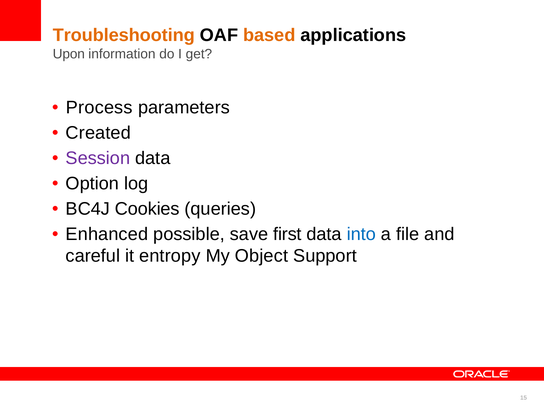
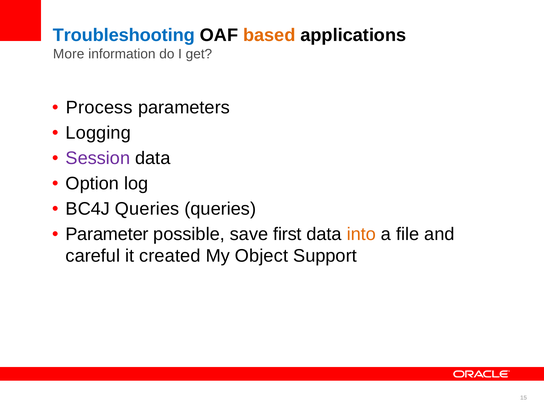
Troubleshooting colour: orange -> blue
Upon: Upon -> More
Created: Created -> Logging
BC4J Cookies: Cookies -> Queries
Enhanced: Enhanced -> Parameter
into colour: blue -> orange
entropy: entropy -> created
